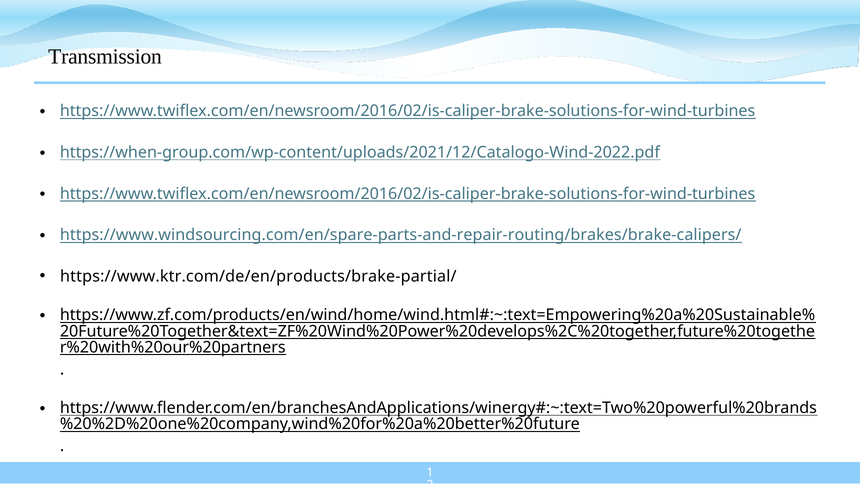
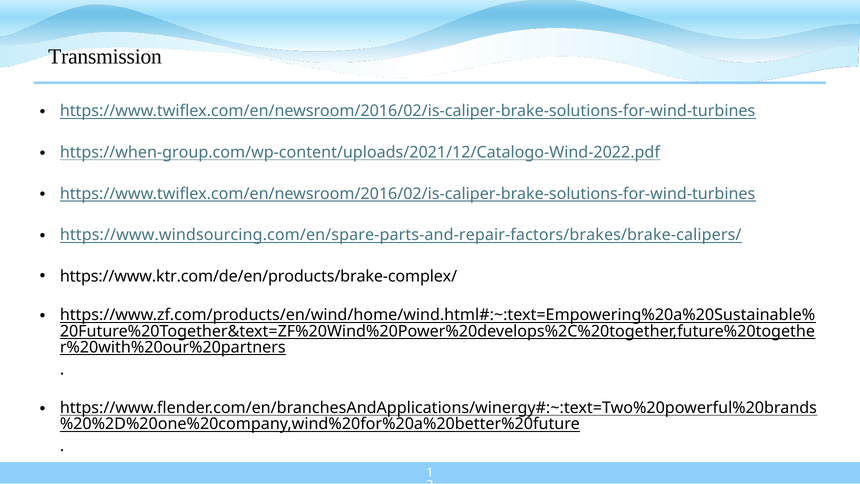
https://www.windsourcing.com/en/spare-parts-and-repair-routing/brakes/brake-calipers/: https://www.windsourcing.com/en/spare-parts-and-repair-routing/brakes/brake-calipers/ -> https://www.windsourcing.com/en/spare-parts-and-repair-factors/brakes/brake-calipers/
https://www.ktr.com/de/en/products/brake-partial/: https://www.ktr.com/de/en/products/brake-partial/ -> https://www.ktr.com/de/en/products/brake-complex/
